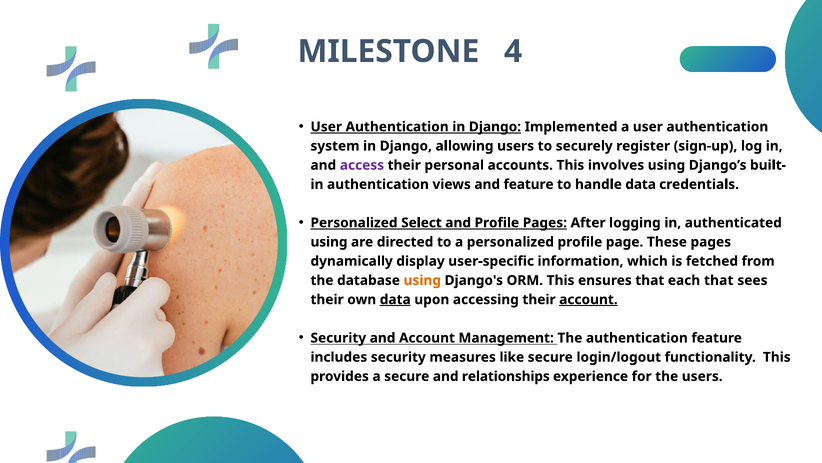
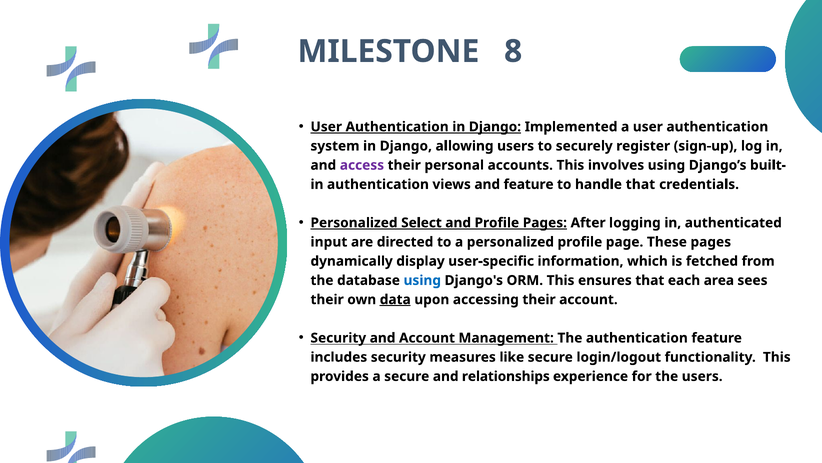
4: 4 -> 8
handle data: data -> that
using at (329, 242): using -> input
using at (422, 280) colour: orange -> blue
each that: that -> area
account at (588, 299) underline: present -> none
